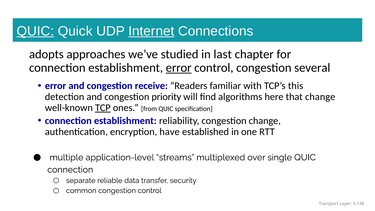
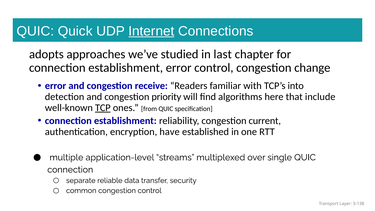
QUIC at (35, 31) underline: present -> none
error at (179, 68) underline: present -> none
several: several -> change
this: this -> into
that change: change -> include
congestion change: change -> current
